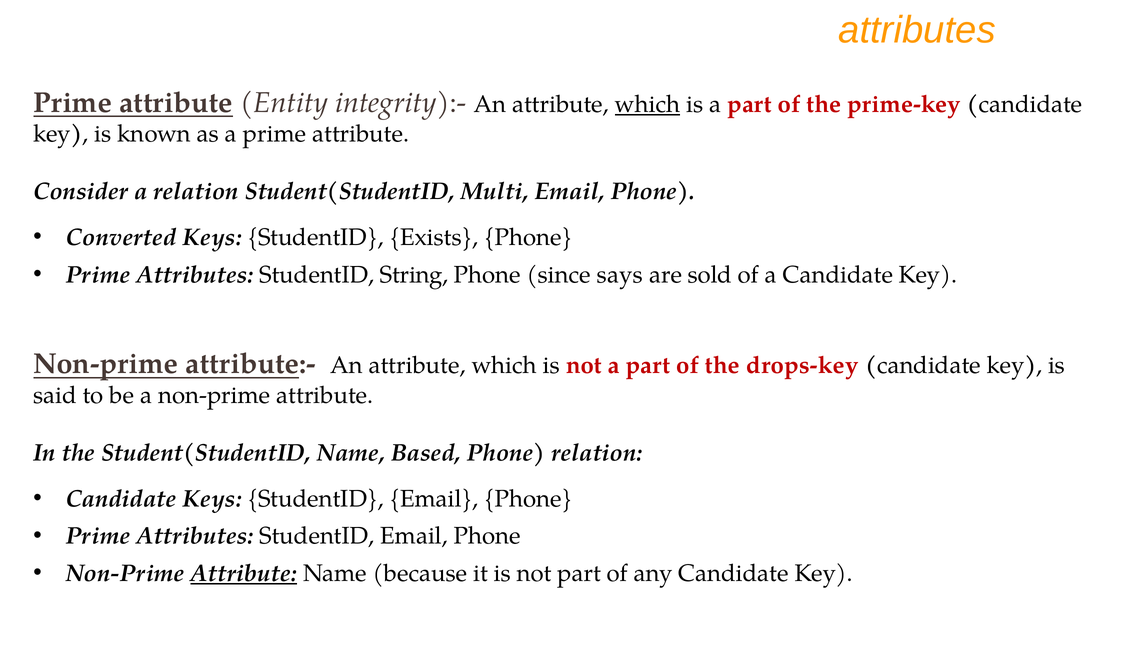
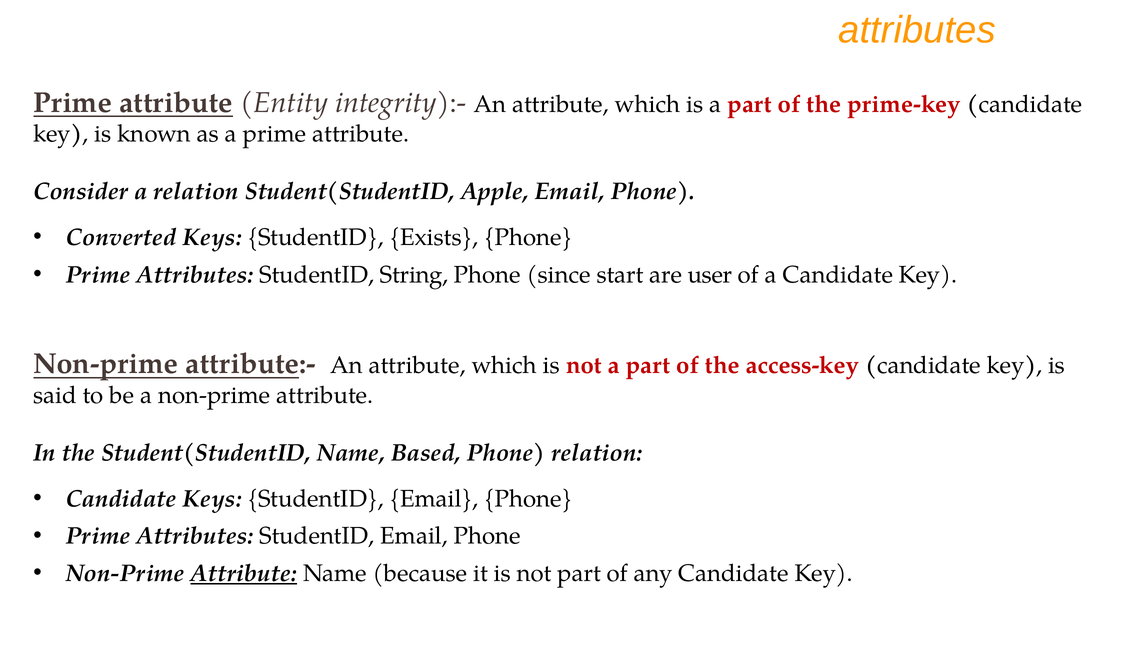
which at (648, 104) underline: present -> none
Multi: Multi -> Apple
says: says -> start
sold: sold -> user
drops-key: drops-key -> access-key
